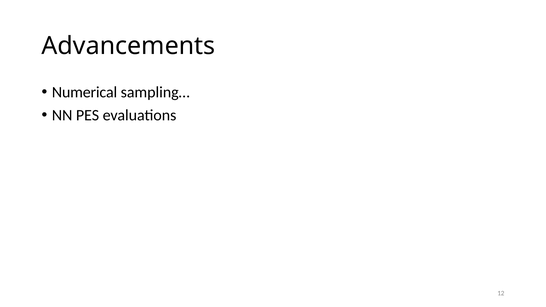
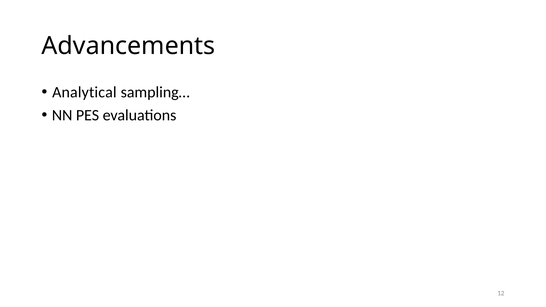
Numerical: Numerical -> Analytical
